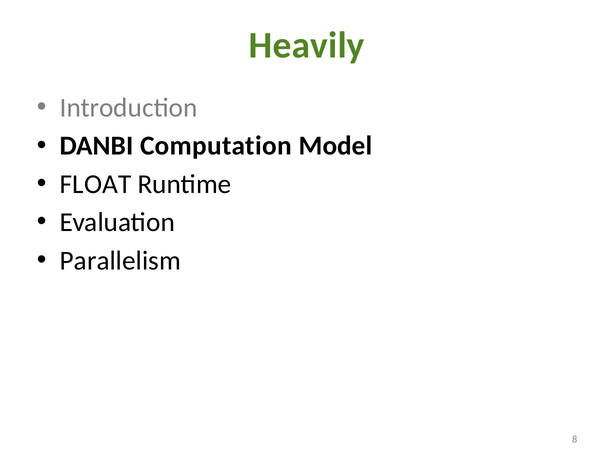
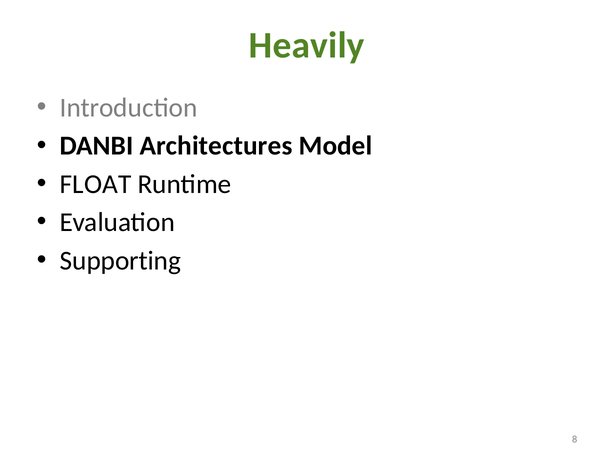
Computation: Computation -> Architectures
Parallelism: Parallelism -> Supporting
